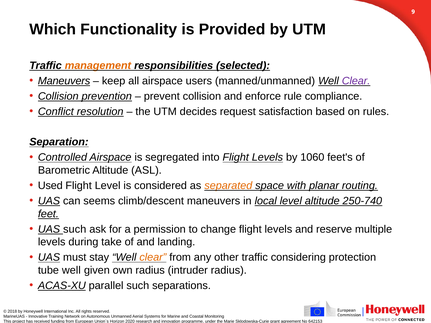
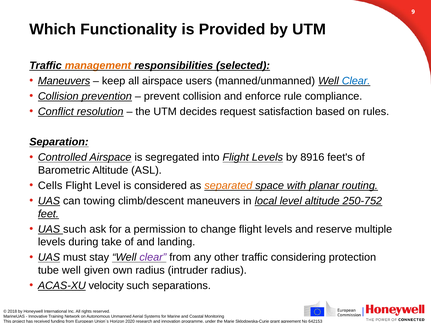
Clear at (356, 81) colour: purple -> blue
1060: 1060 -> 8916
Used: Used -> Cells
seems: seems -> towing
250-740: 250-740 -> 250-752
clear at (153, 258) colour: orange -> purple
parallel: parallel -> velocity
